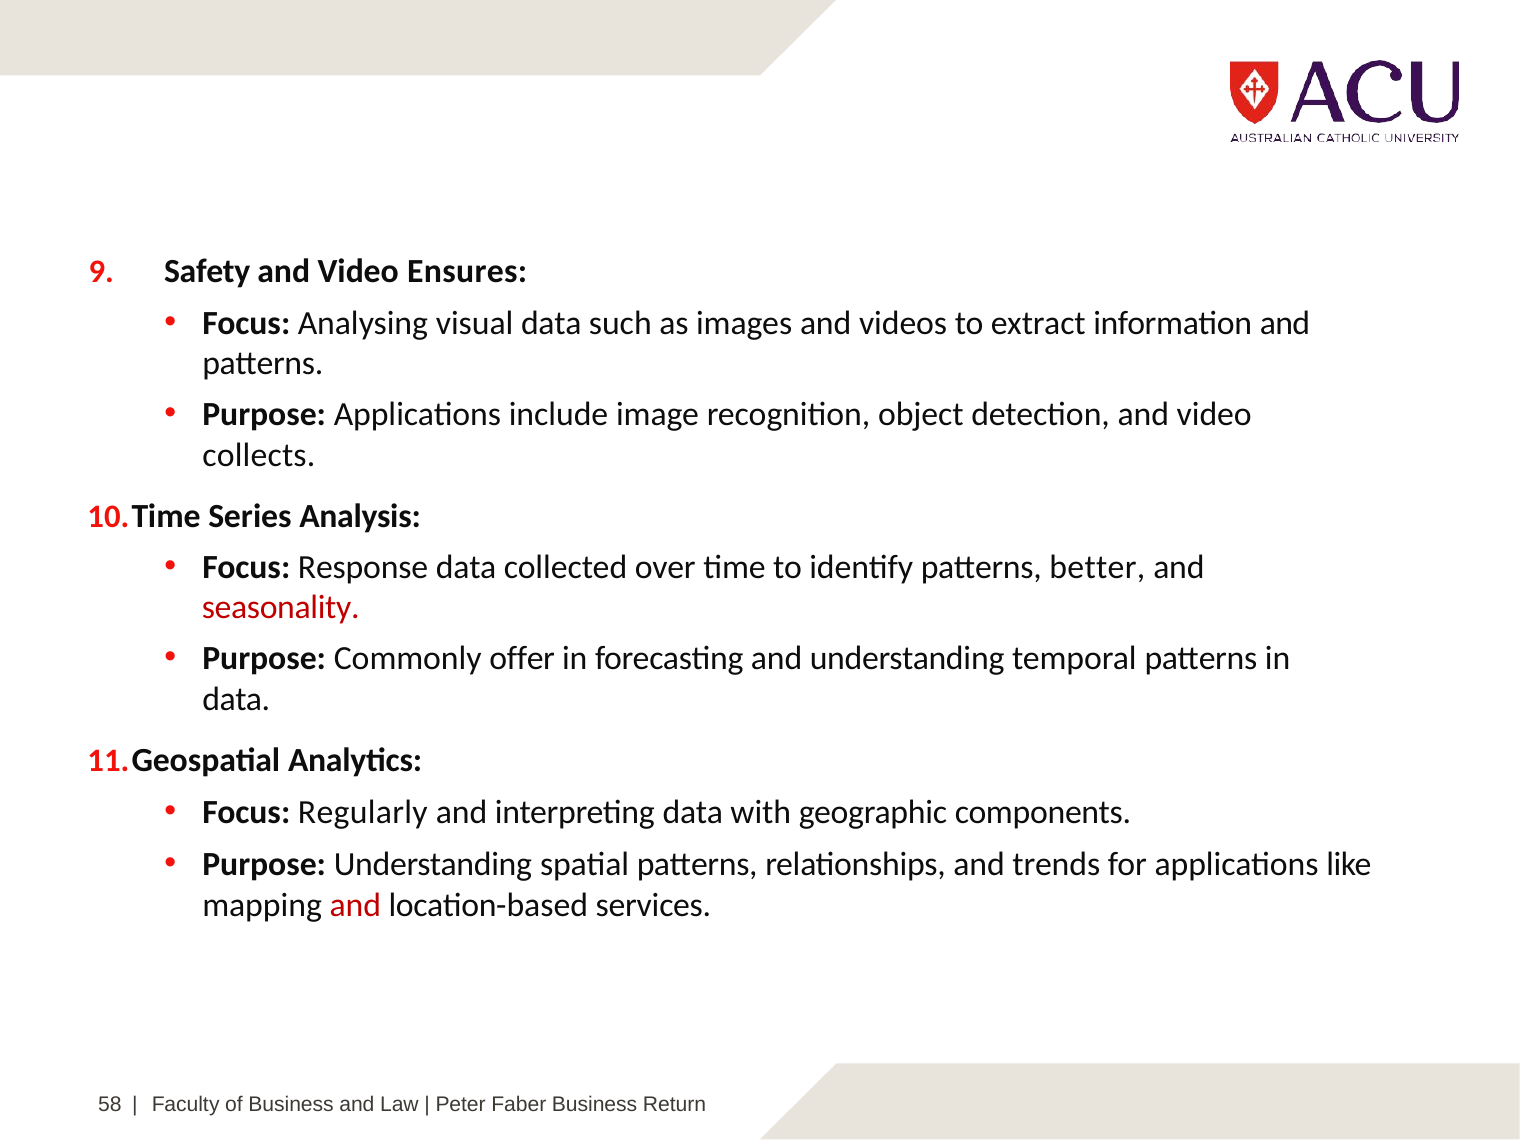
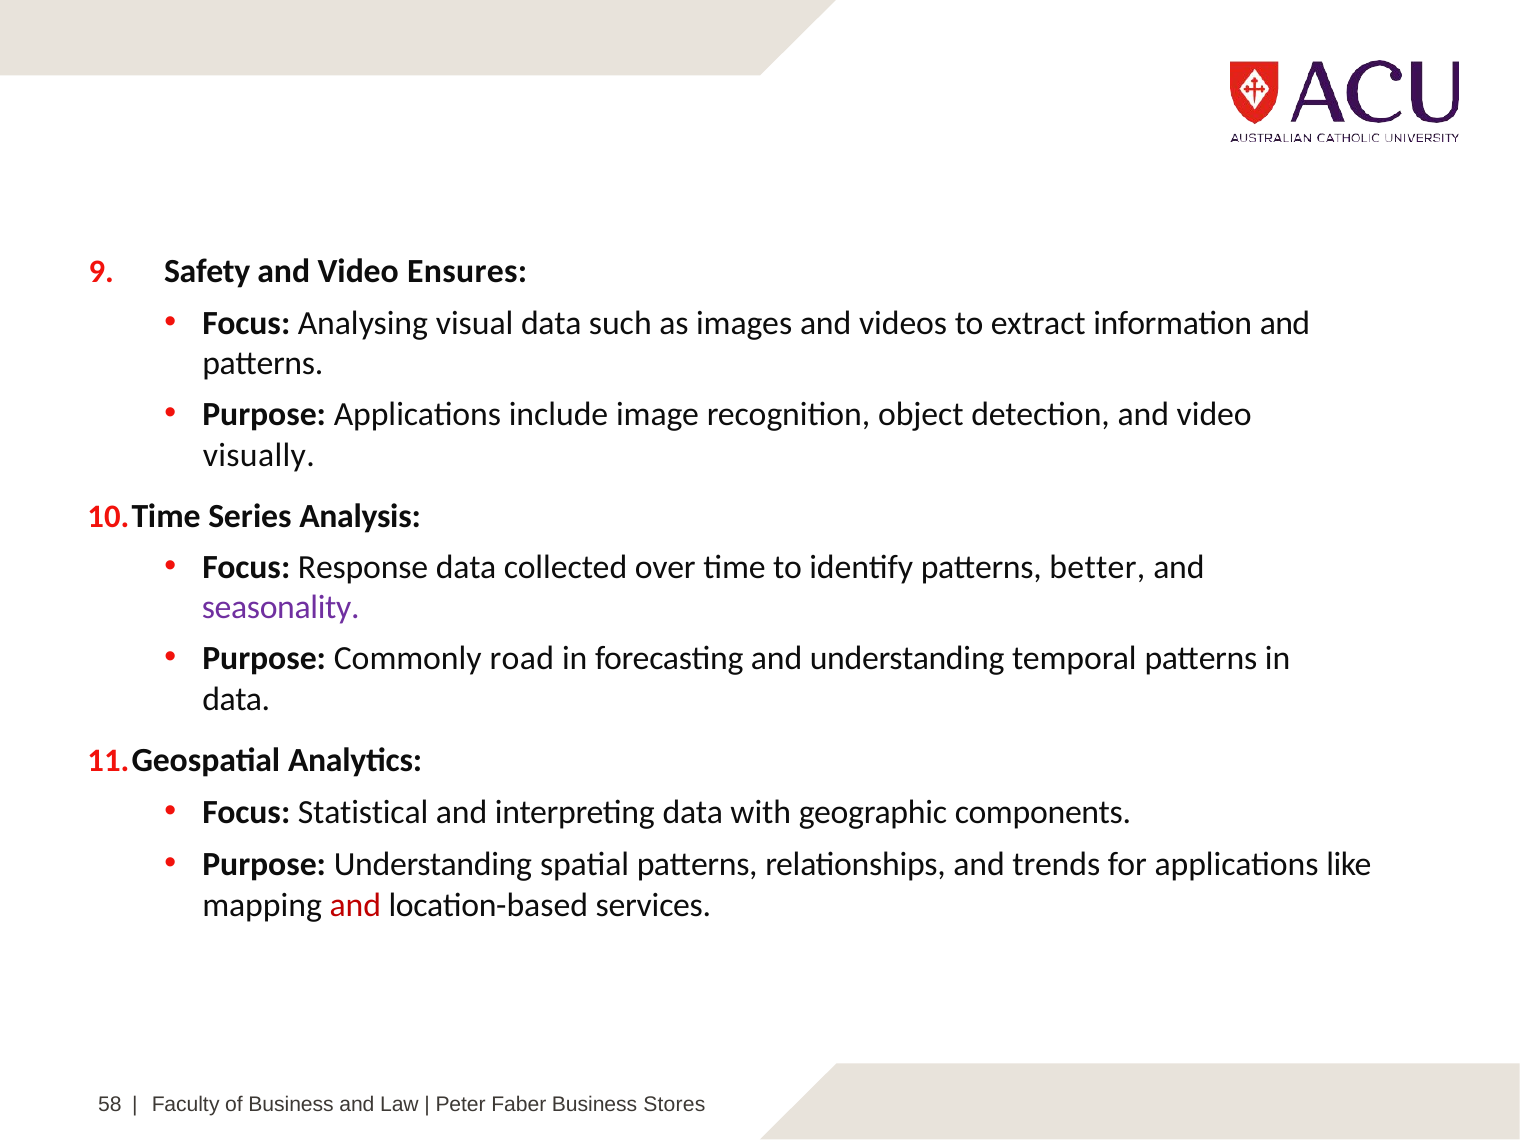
collects: collects -> visually
seasonality colour: red -> purple
offer: offer -> road
Regularly: Regularly -> Statistical
Return: Return -> Stores
